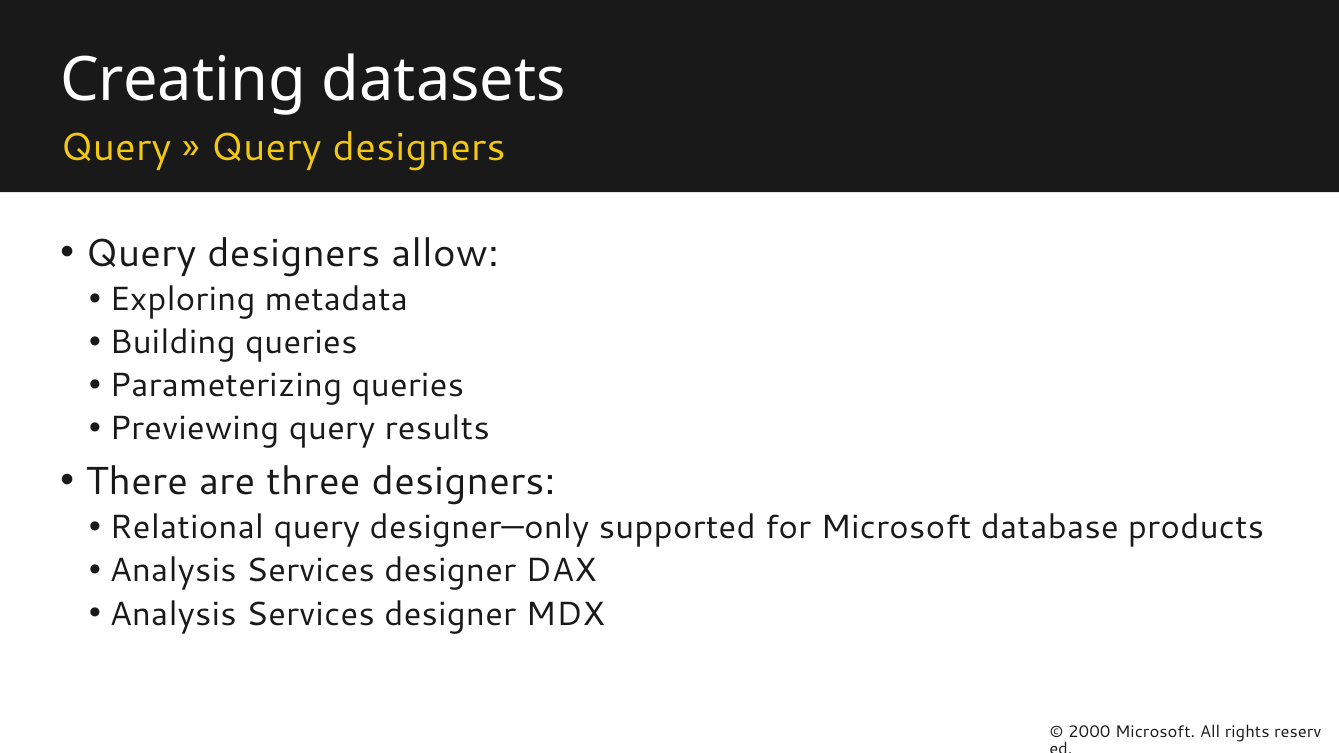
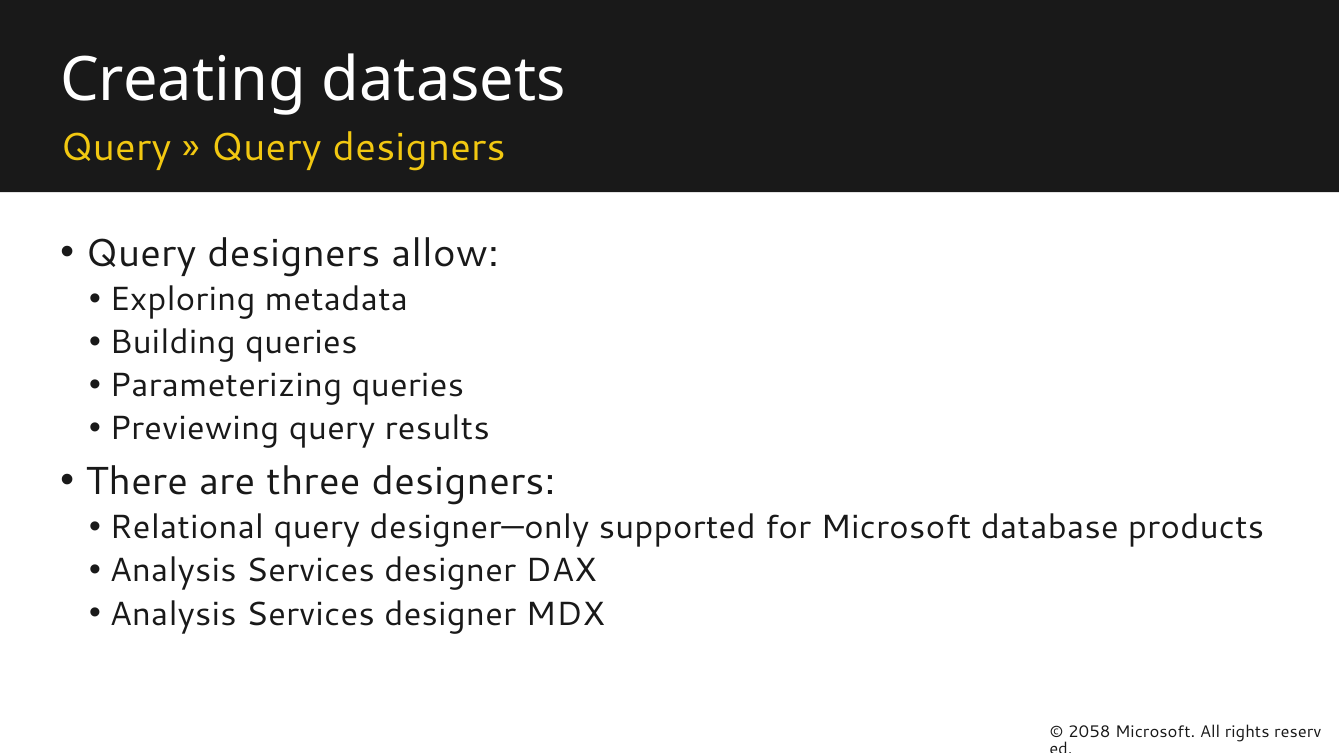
2000: 2000 -> 2058
